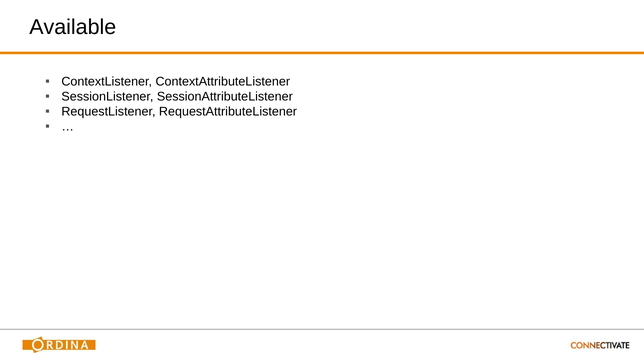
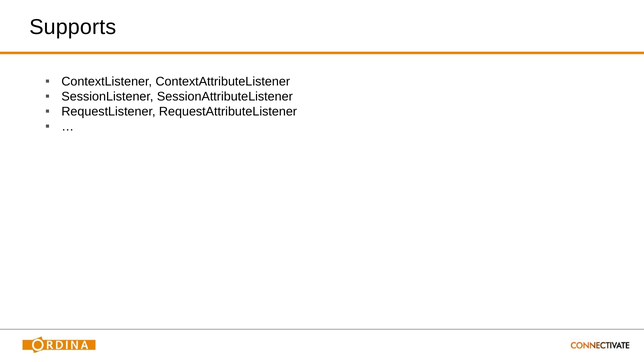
Available: Available -> Supports
